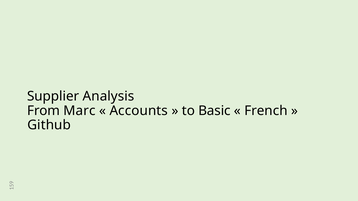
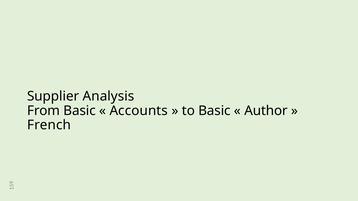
From Marc: Marc -> Basic
French: French -> Author
Github: Github -> French
